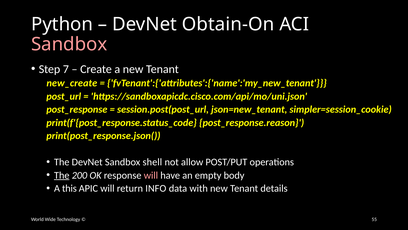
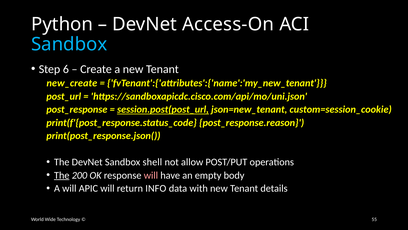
Obtain-On: Obtain-On -> Access-On
Sandbox at (69, 44) colour: pink -> light blue
7: 7 -> 6
session.post(post_url underline: none -> present
simpler=session_cookie: simpler=session_cookie -> custom=session_cookie
A this: this -> will
